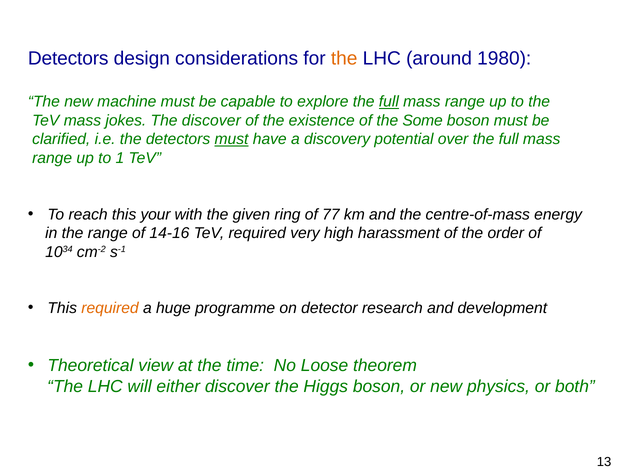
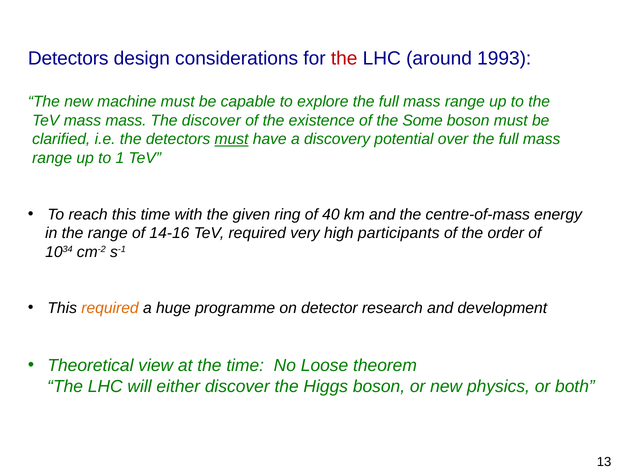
the at (344, 58) colour: orange -> red
1980: 1980 -> 1993
full at (389, 102) underline: present -> none
mass jokes: jokes -> mass
this your: your -> time
77: 77 -> 40
harassment: harassment -> participants
